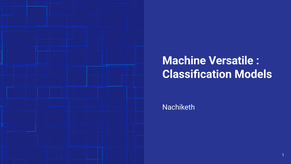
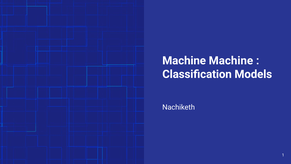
Machine Versatile: Versatile -> Machine
